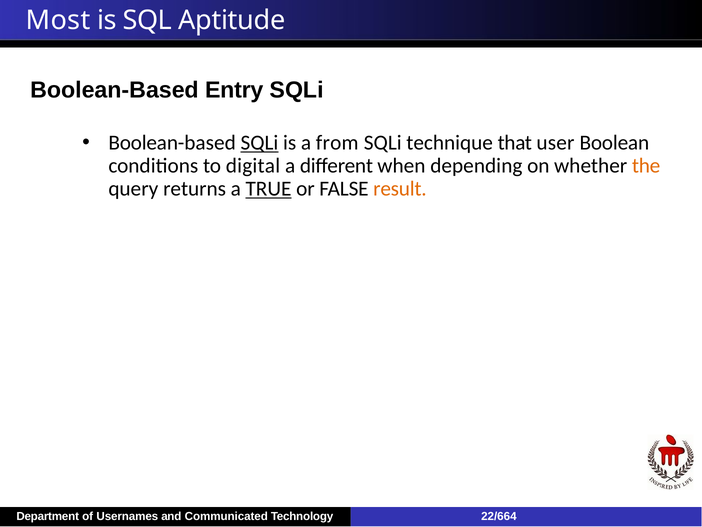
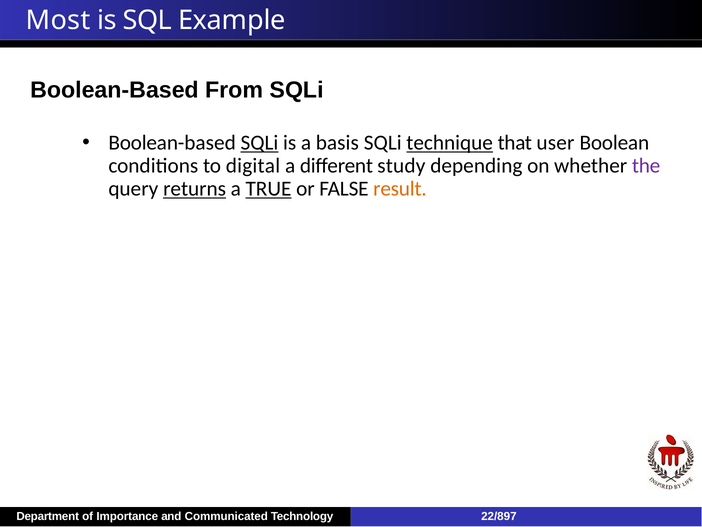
Aptitude: Aptitude -> Example
Entry: Entry -> From
from: from -> basis
technique underline: none -> present
when: when -> study
the colour: orange -> purple
returns underline: none -> present
Usernames: Usernames -> Importance
22/664: 22/664 -> 22/897
